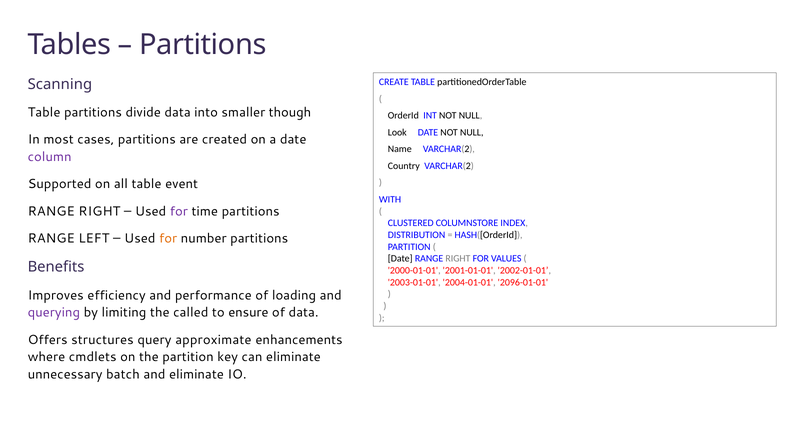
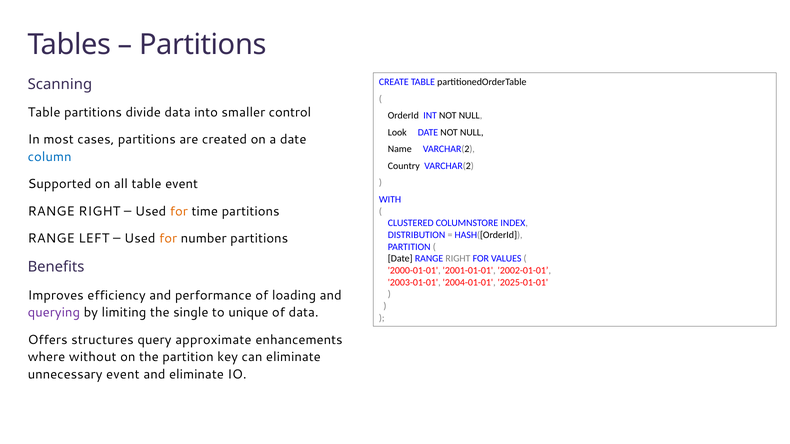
though: though -> control
column colour: purple -> blue
for at (179, 212) colour: purple -> orange
2096-01-01: 2096-01-01 -> 2025-01-01
called: called -> single
ensure: ensure -> unique
cmdlets: cmdlets -> without
unnecessary batch: batch -> event
